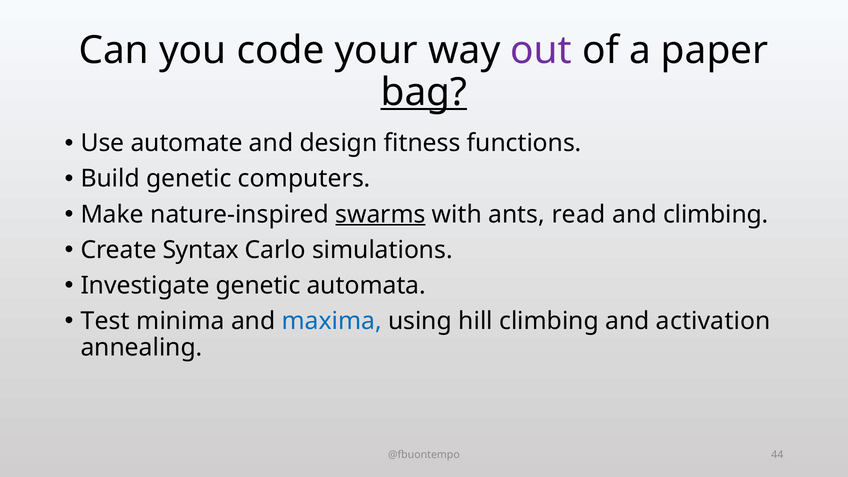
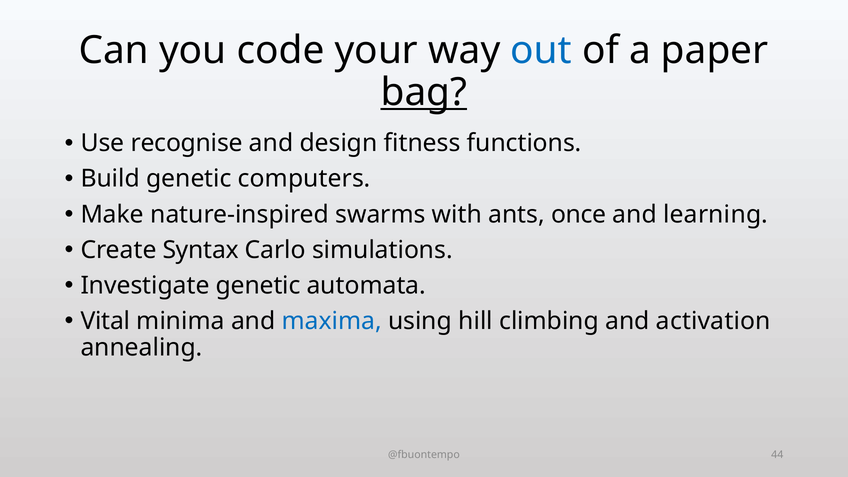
out colour: purple -> blue
automate: automate -> recognise
swarms underline: present -> none
read: read -> once
and climbing: climbing -> learning
Test: Test -> Vital
